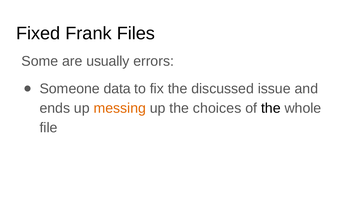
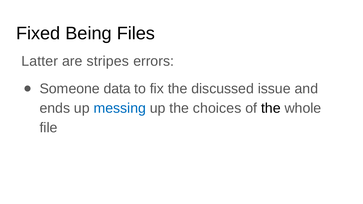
Frank: Frank -> Being
Some: Some -> Latter
usually: usually -> stripes
messing colour: orange -> blue
